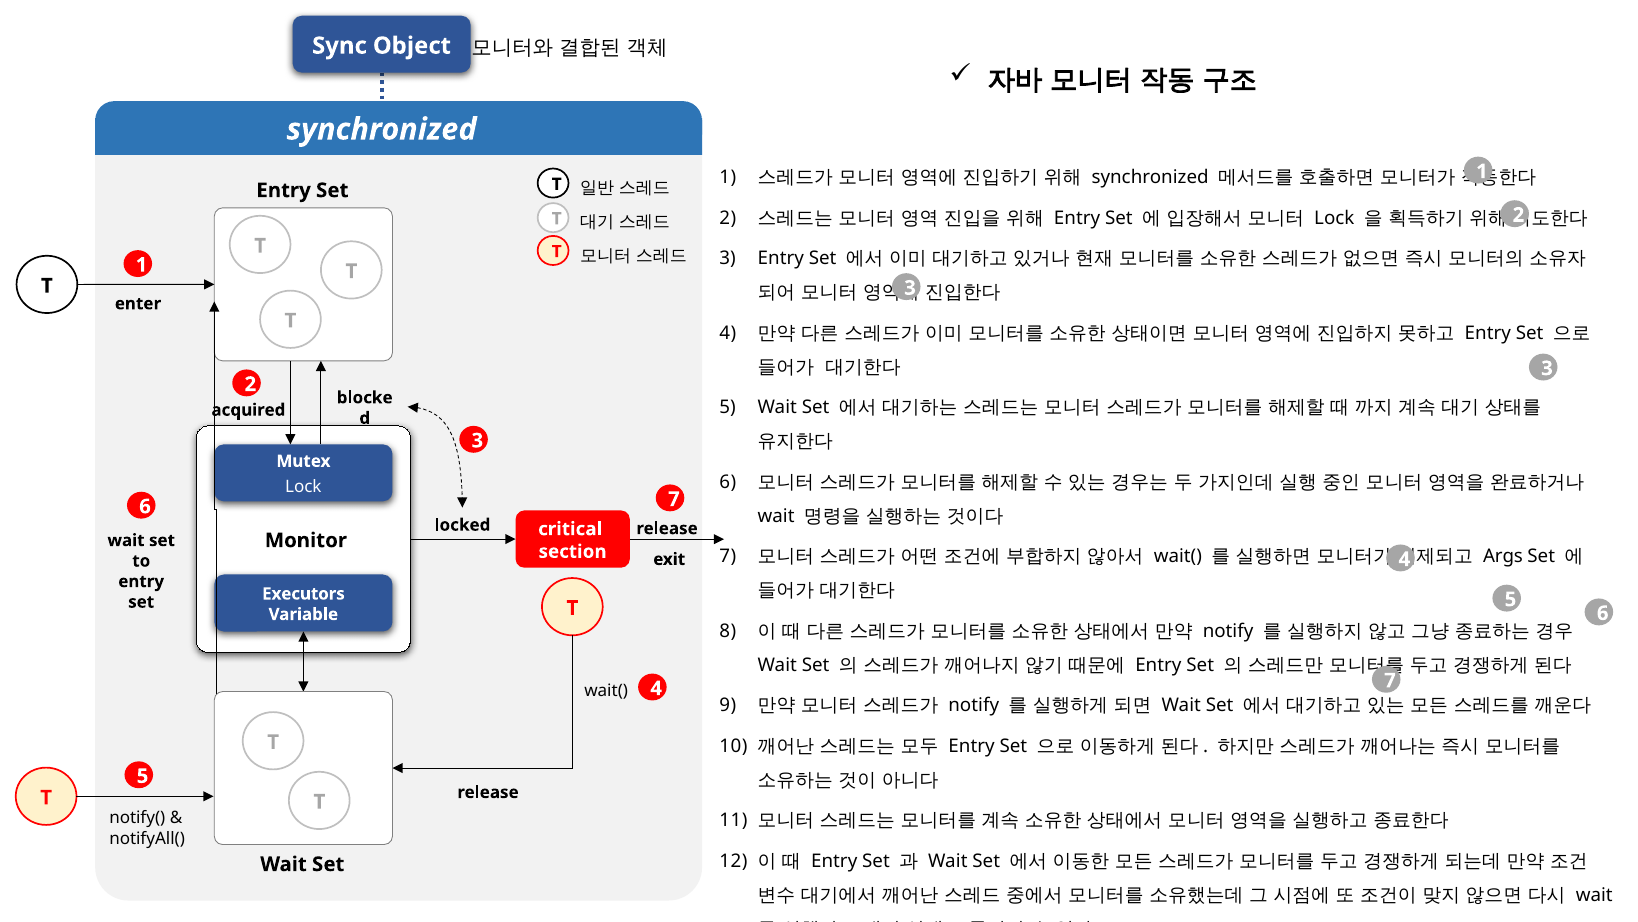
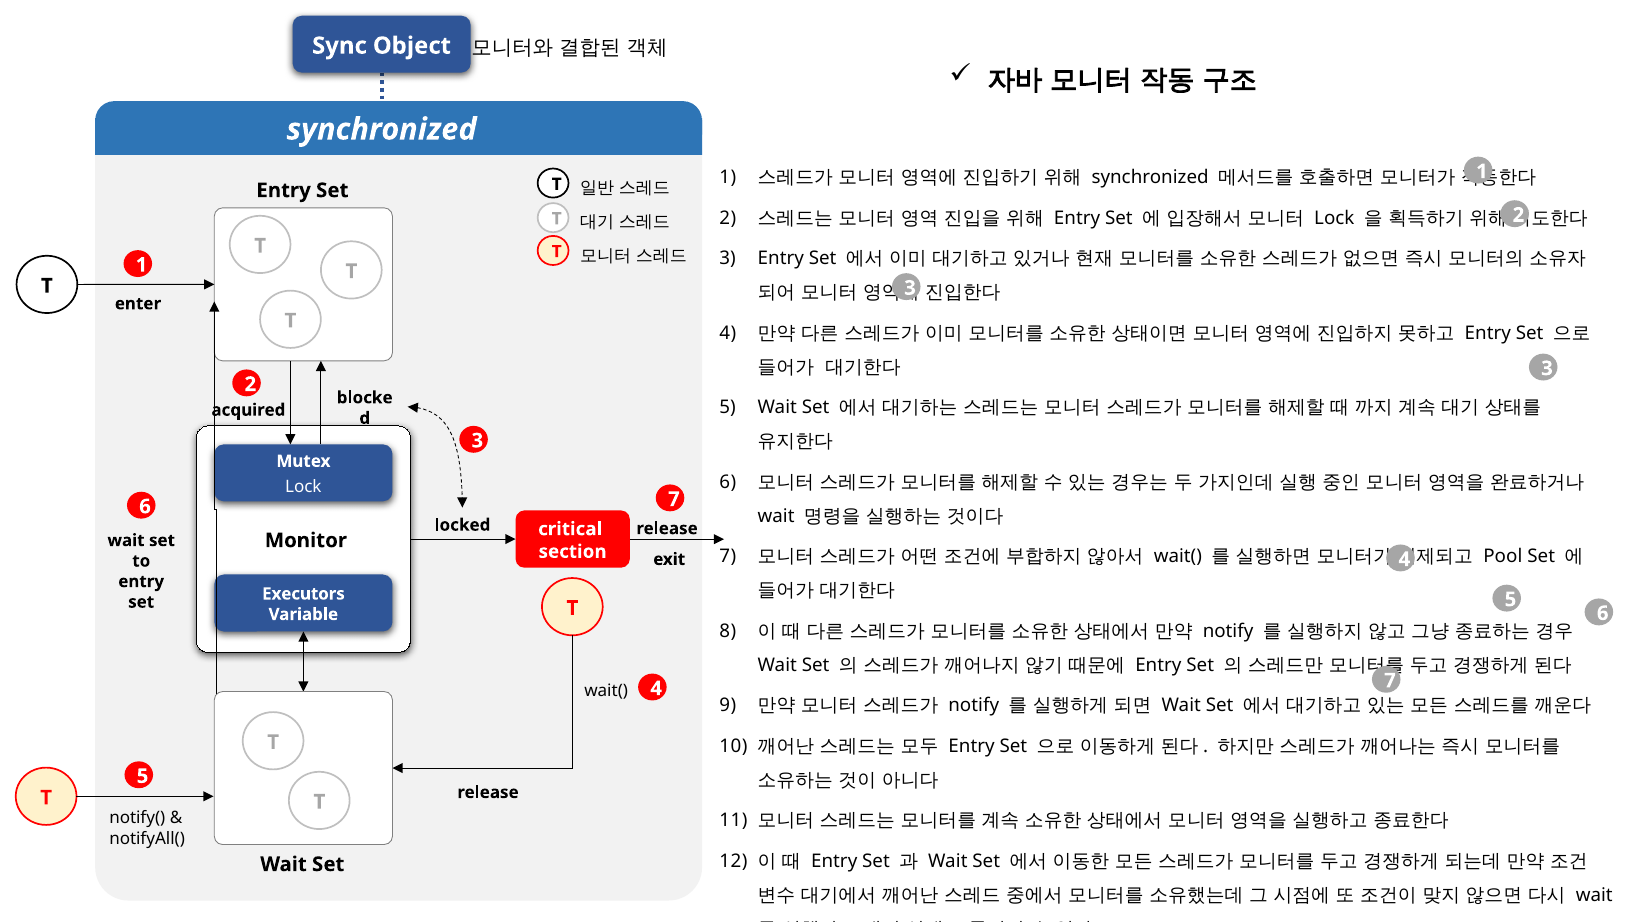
Args: Args -> Pool
